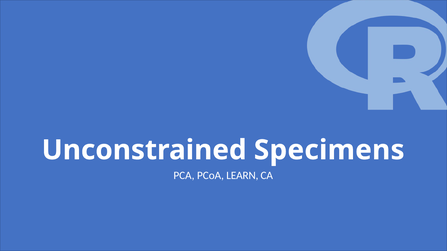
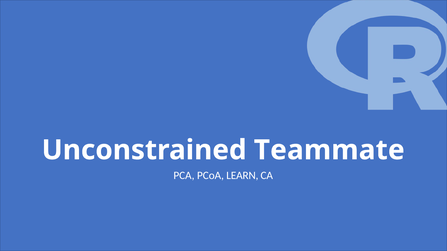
Specimens: Specimens -> Teammate
